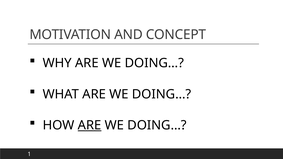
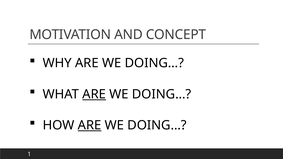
ARE at (94, 94) underline: none -> present
